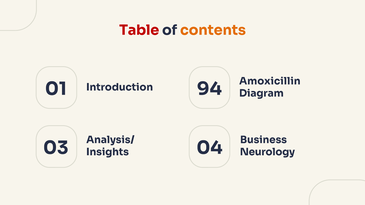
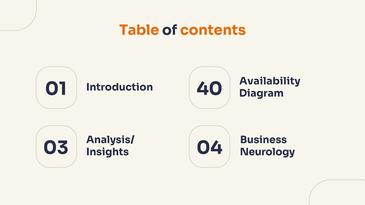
Table colour: red -> orange
Amoxicillin: Amoxicillin -> Availability
94: 94 -> 40
